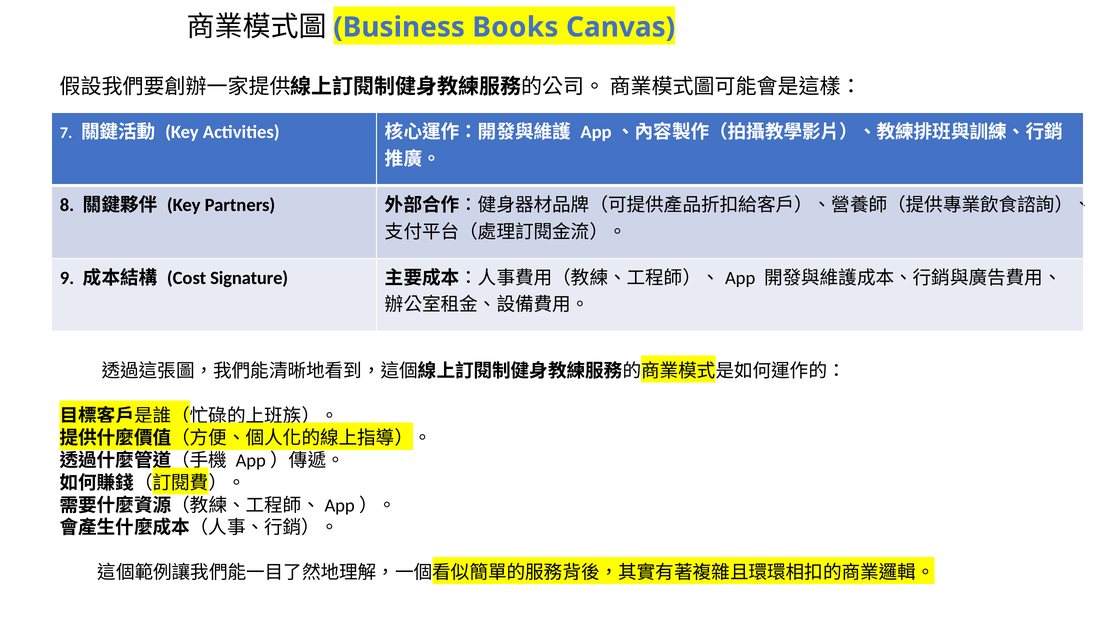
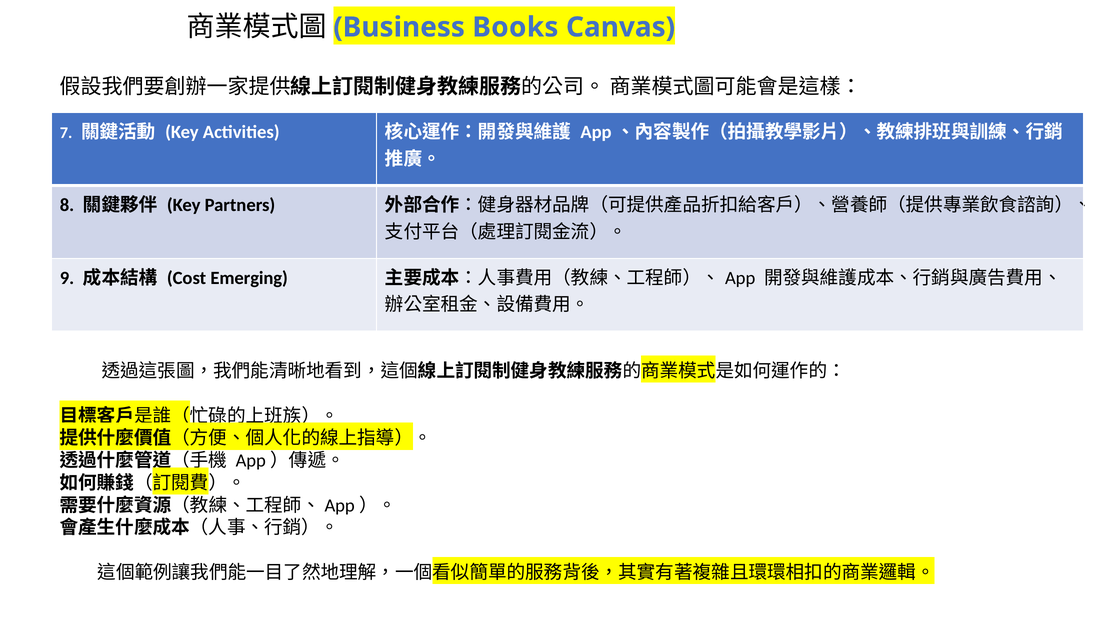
Signature: Signature -> Emerging
